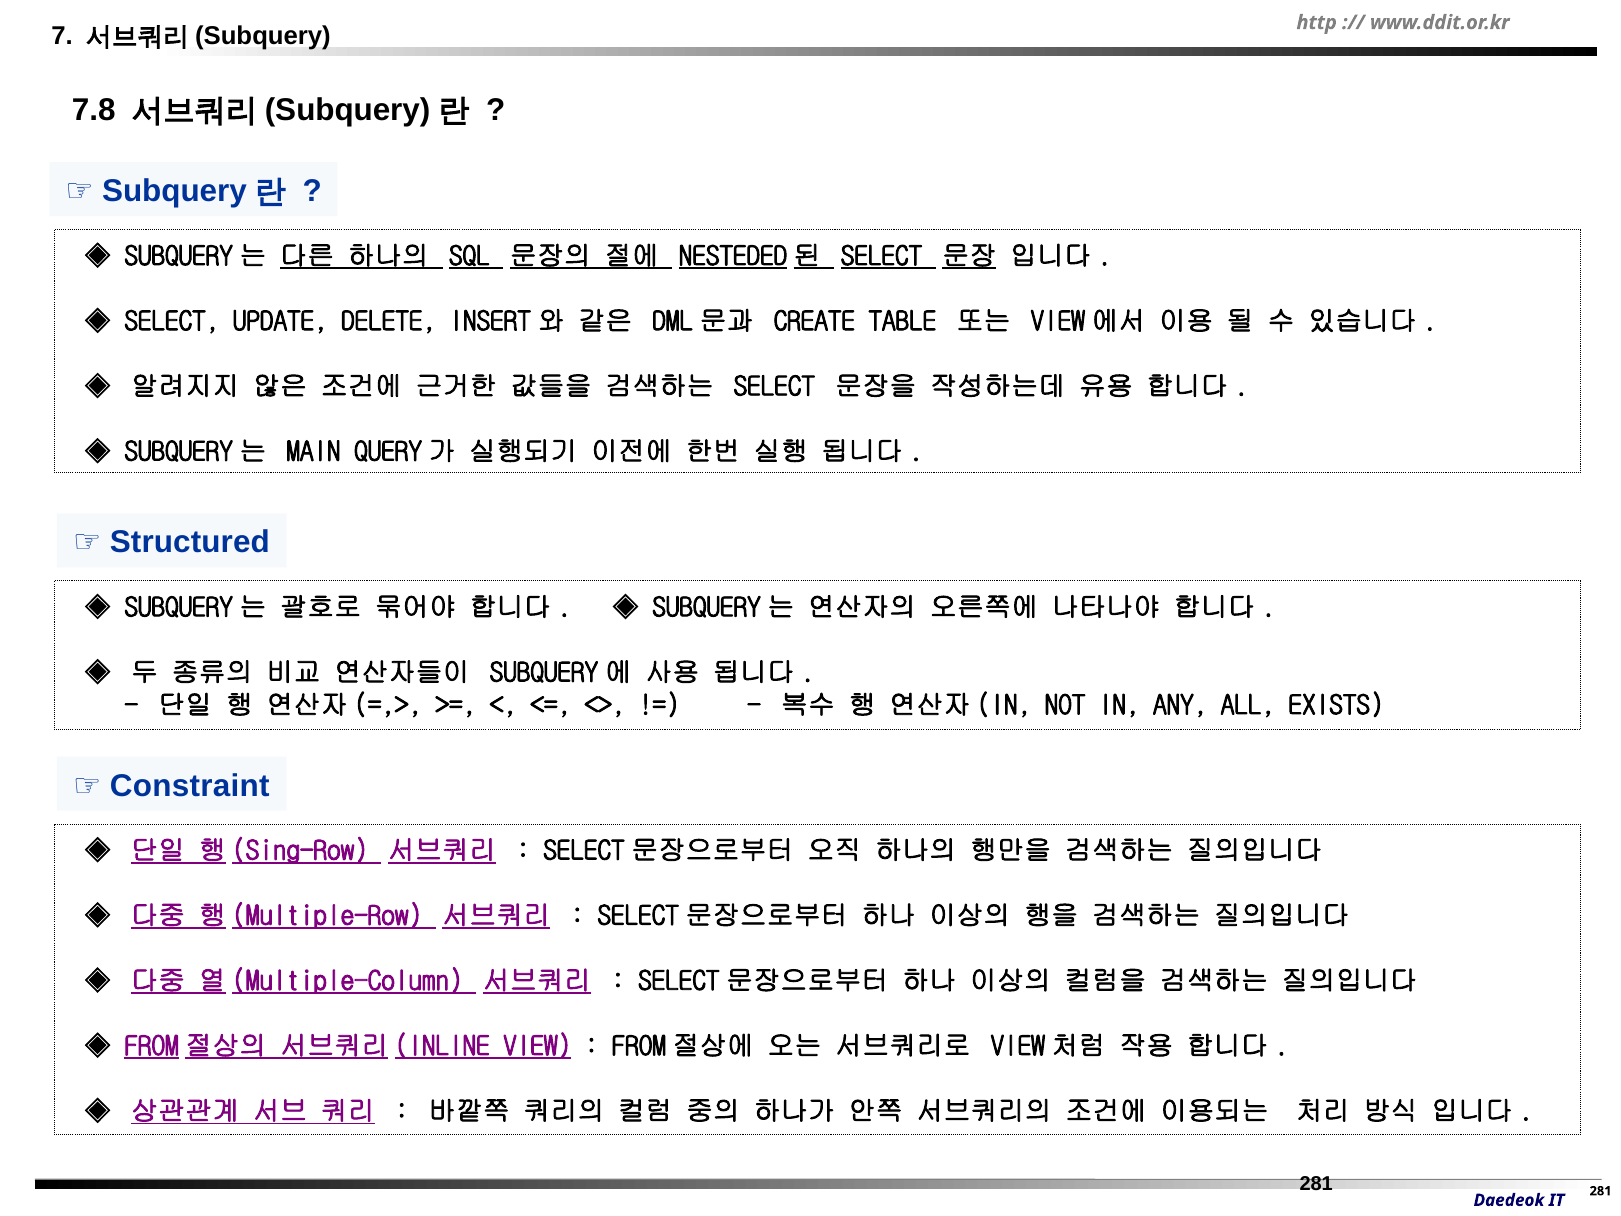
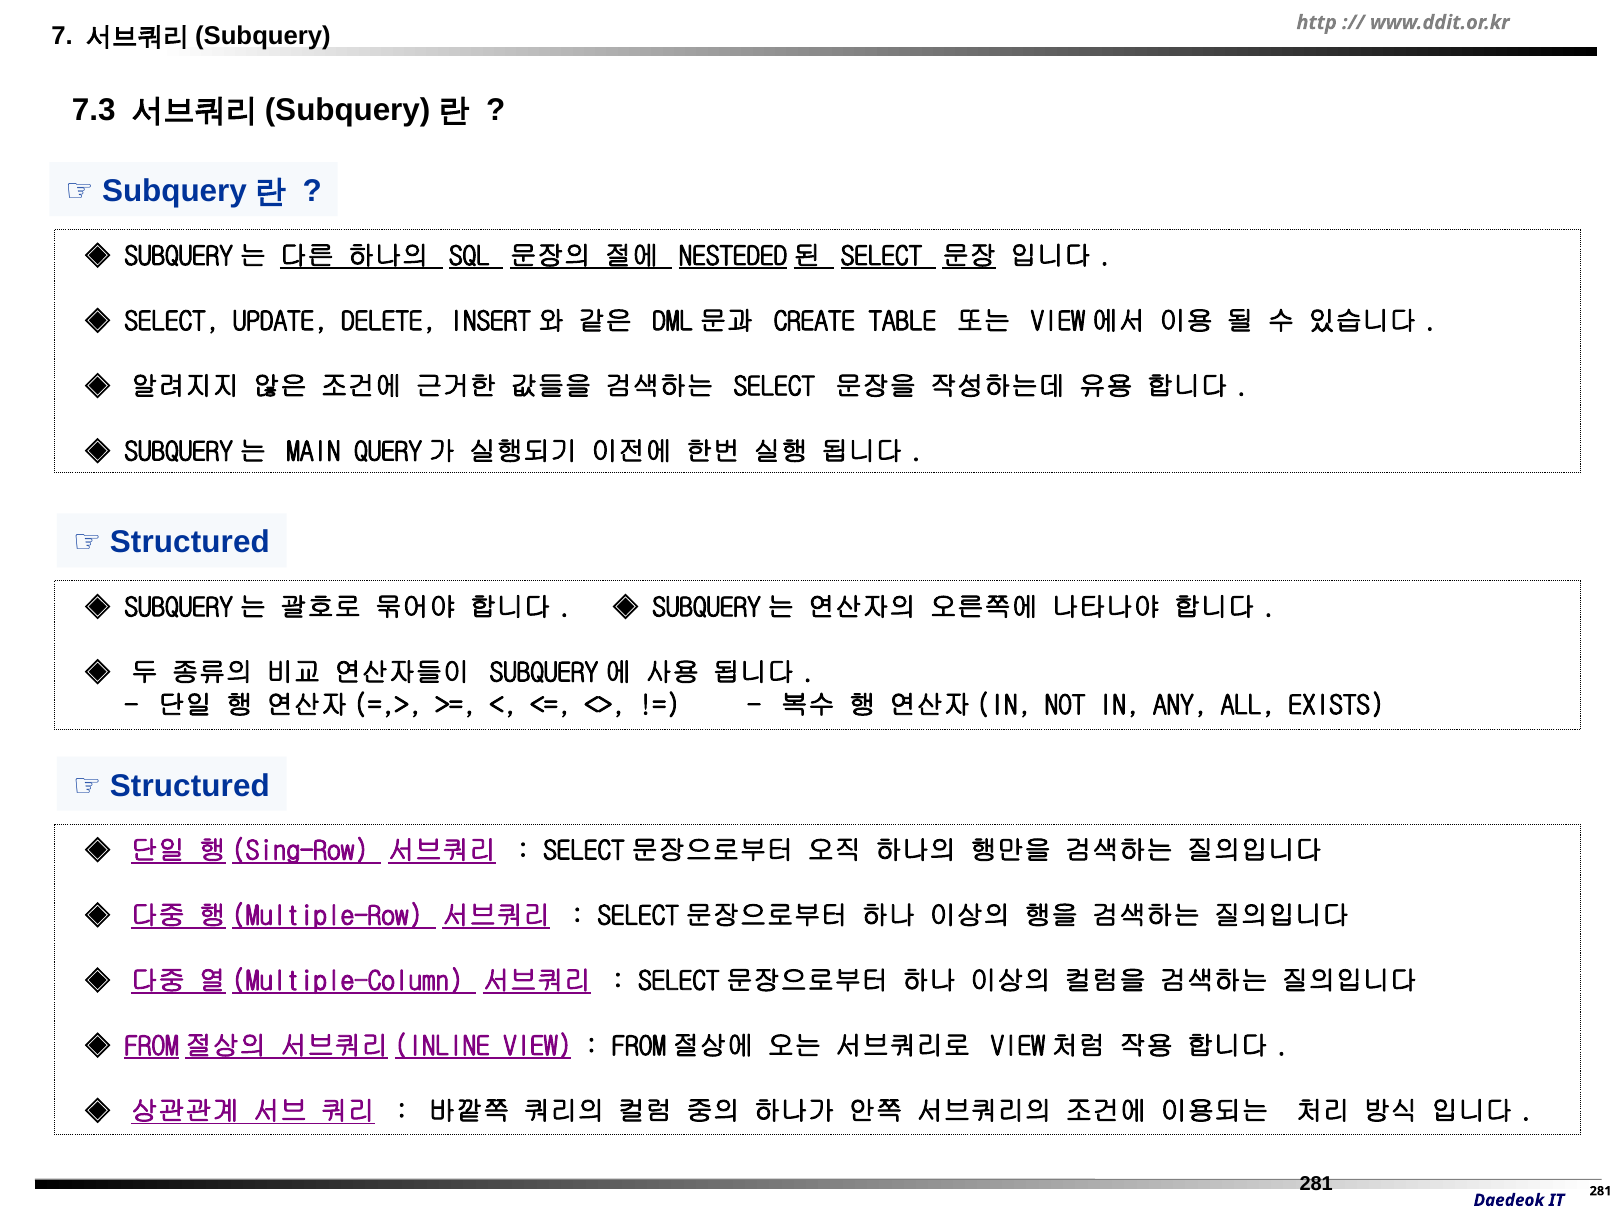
7.8: 7.8 -> 7.3
Constraint at (190, 786): Constraint -> Structured
